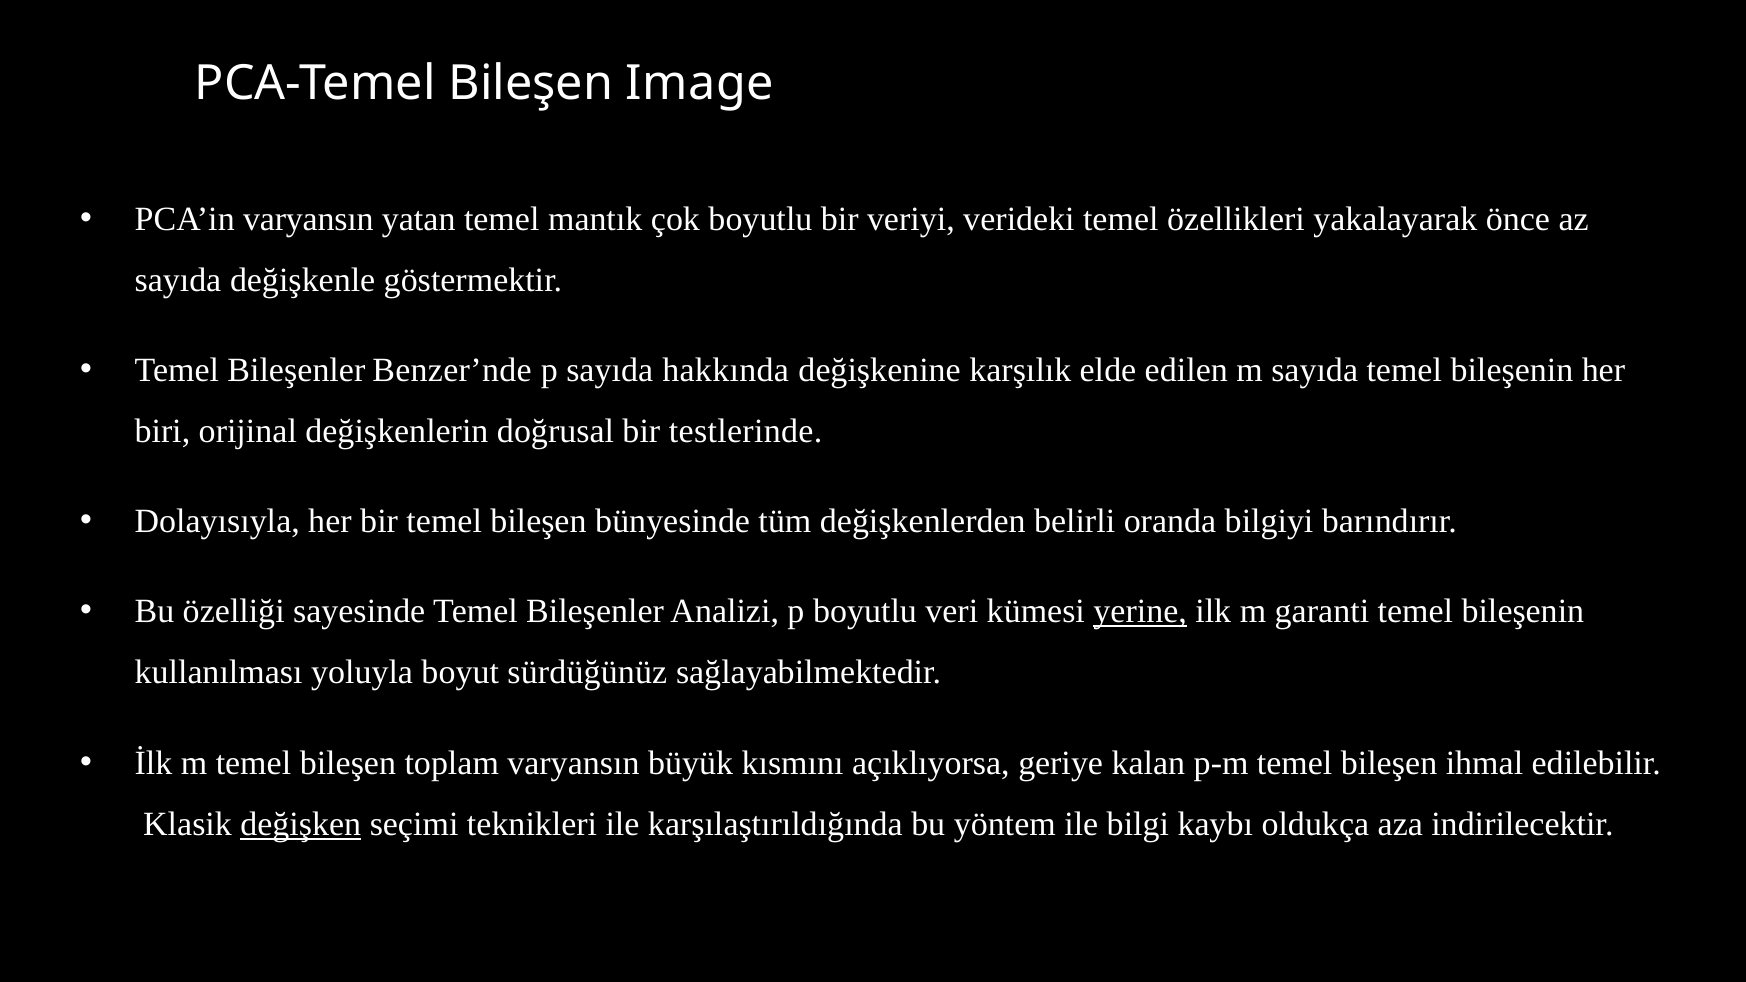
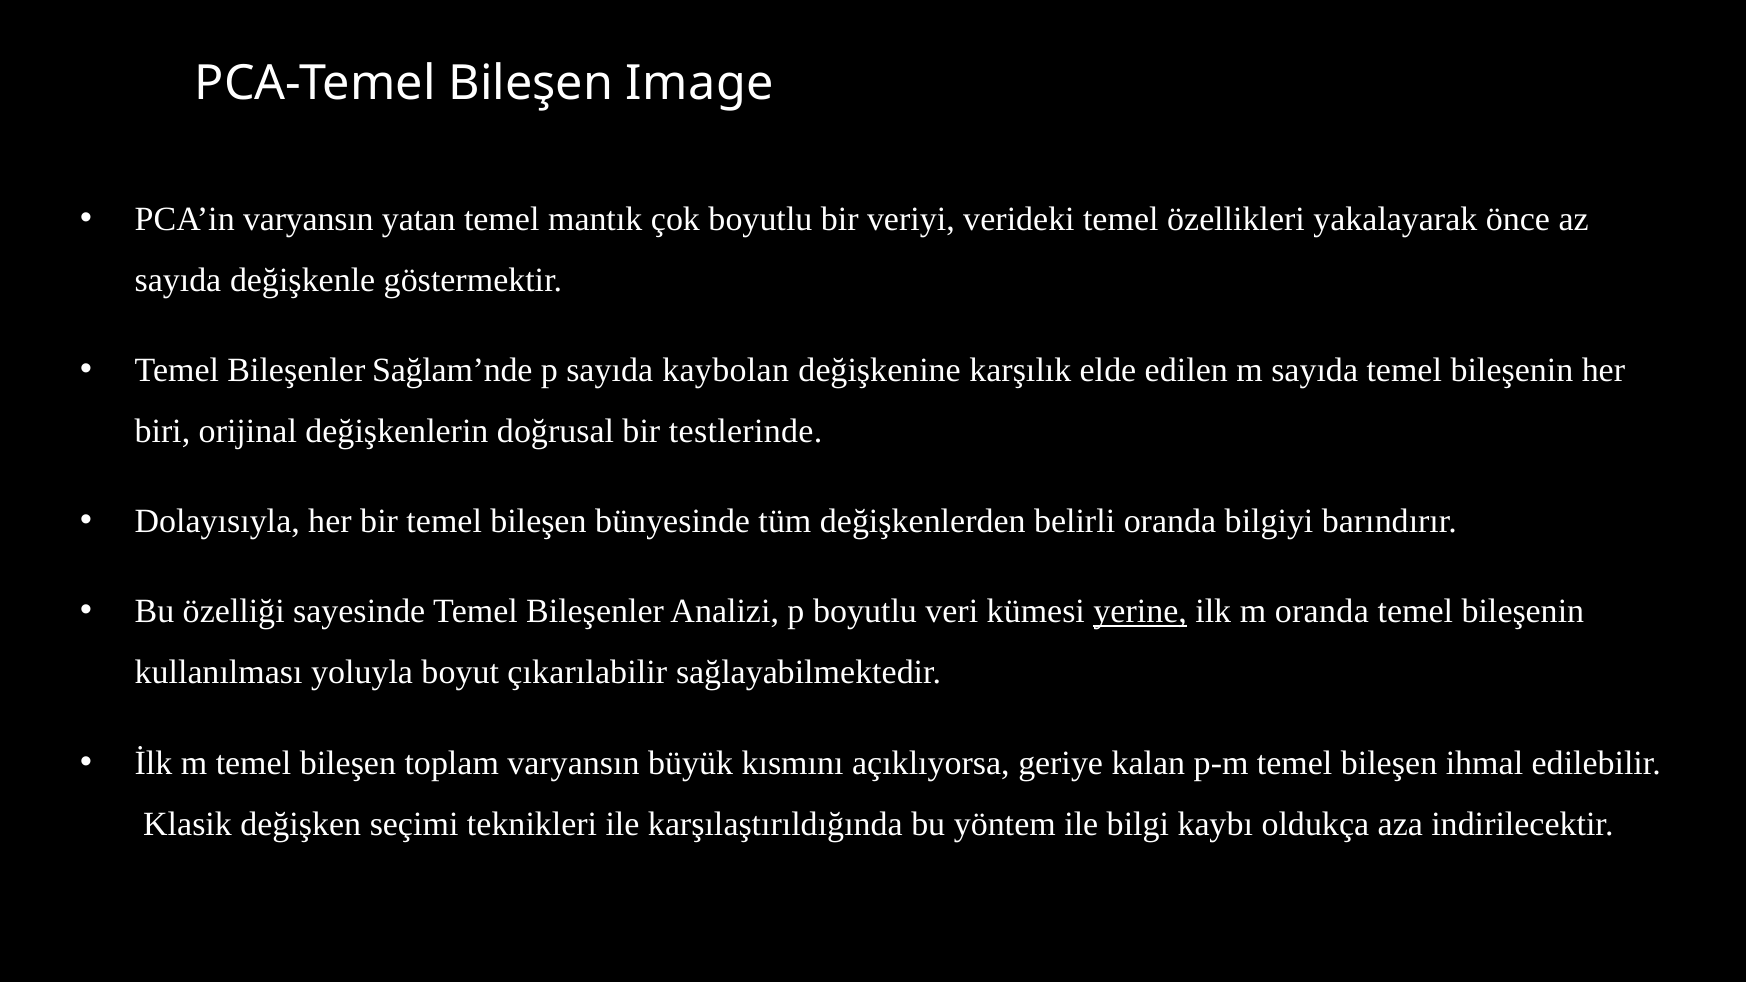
Benzer’nde: Benzer’nde -> Sağlam’nde
hakkında: hakkında -> kaybolan
m garanti: garanti -> oranda
sürdüğünüz: sürdüğünüz -> çıkarılabilir
değişken underline: present -> none
